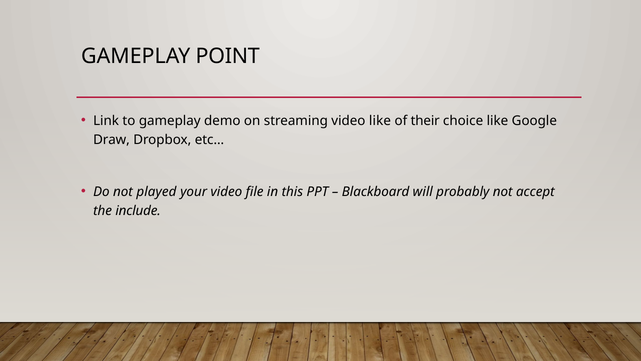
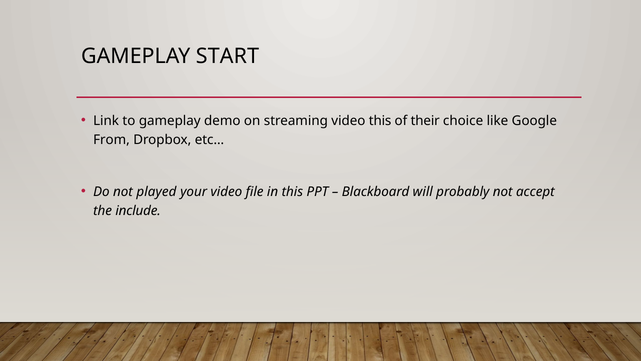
POINT: POINT -> START
video like: like -> this
Draw: Draw -> From
